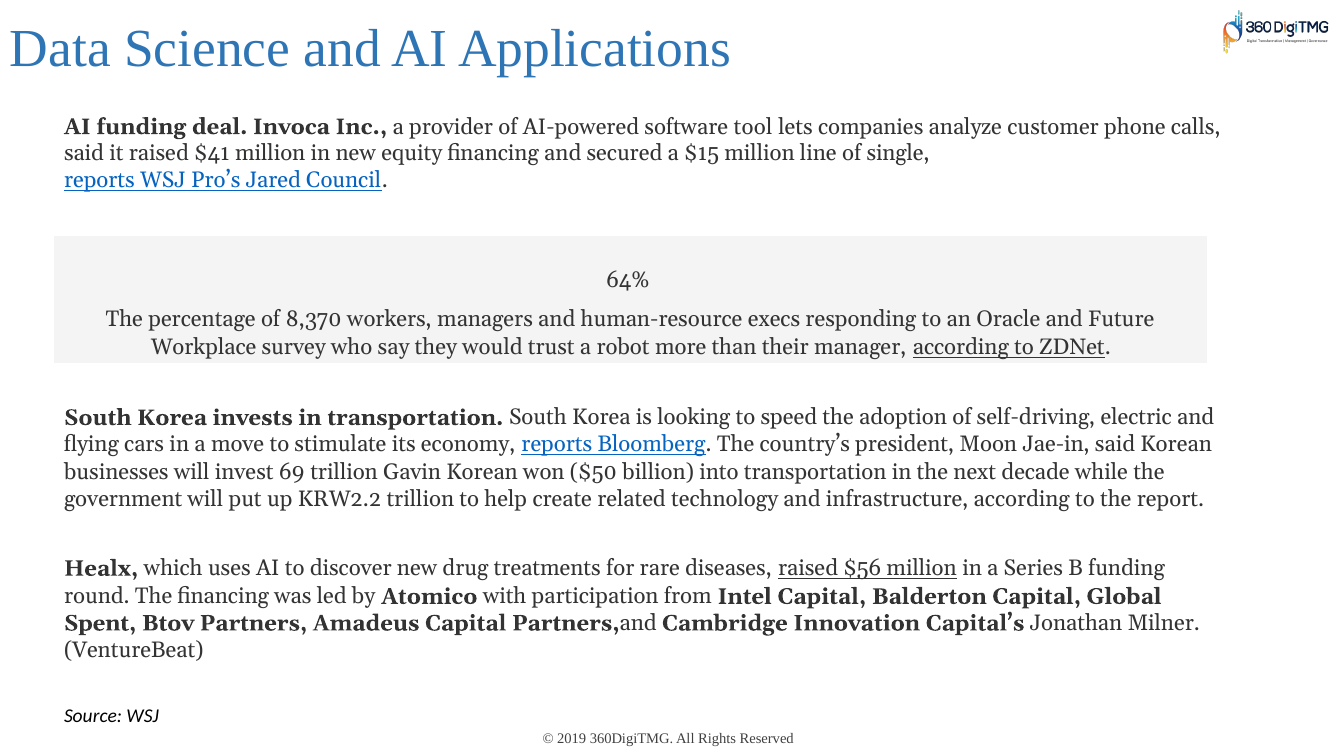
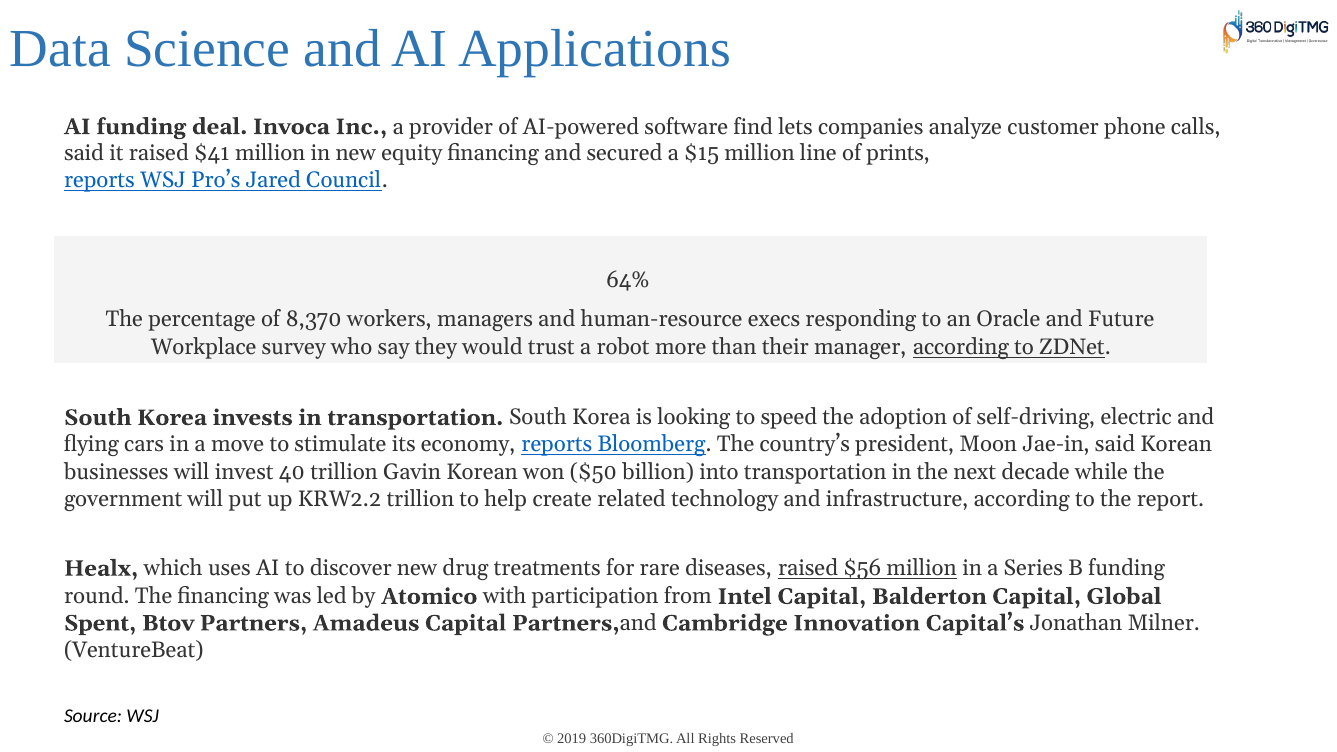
tool: tool -> find
single: single -> prints
69: 69 -> 40
